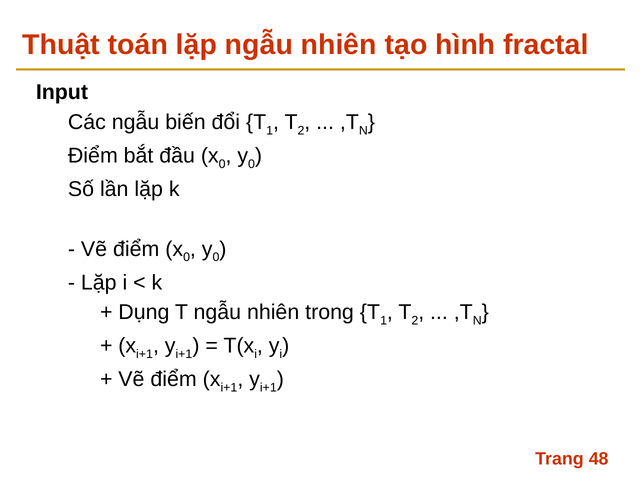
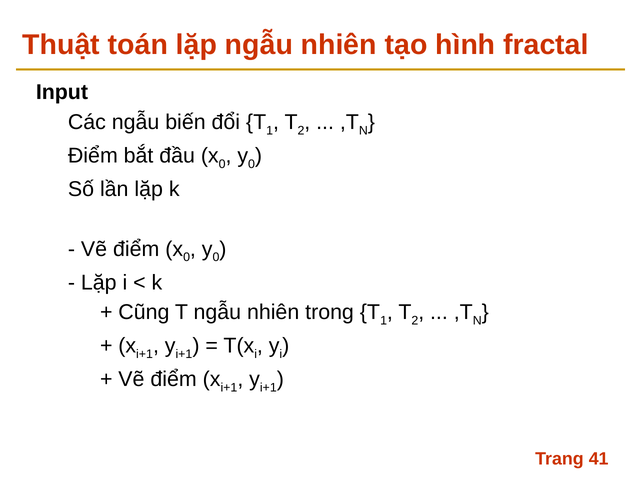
Dụng: Dụng -> Cũng
48: 48 -> 41
